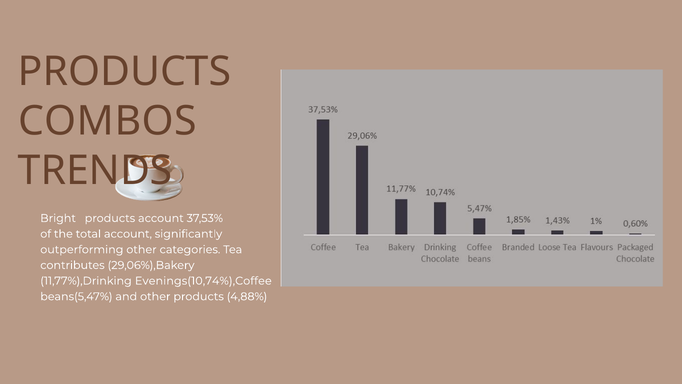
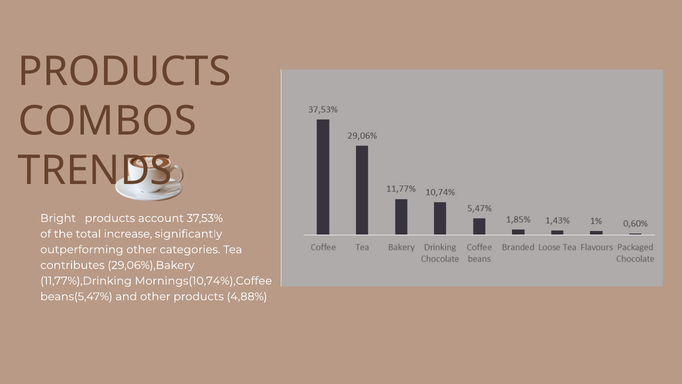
total account: account -> increase
Evenings(10,74%),Coffee: Evenings(10,74%),Coffee -> Mornings(10,74%),Coffee
